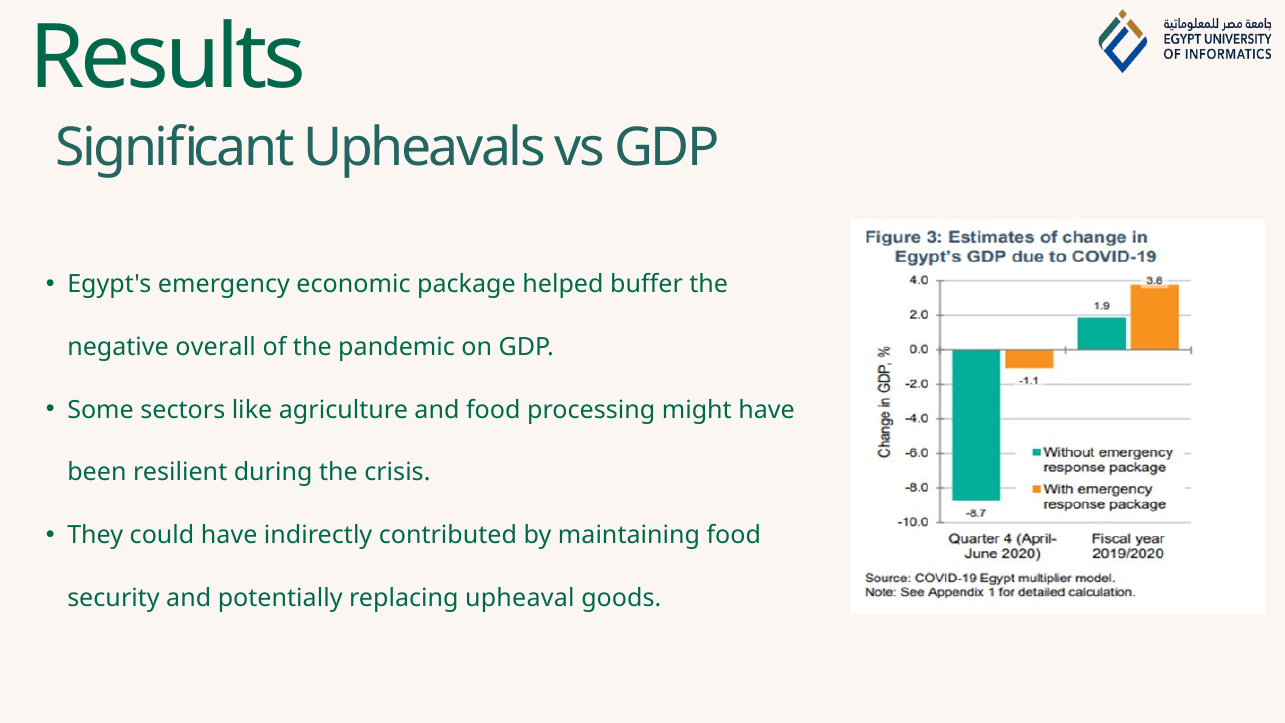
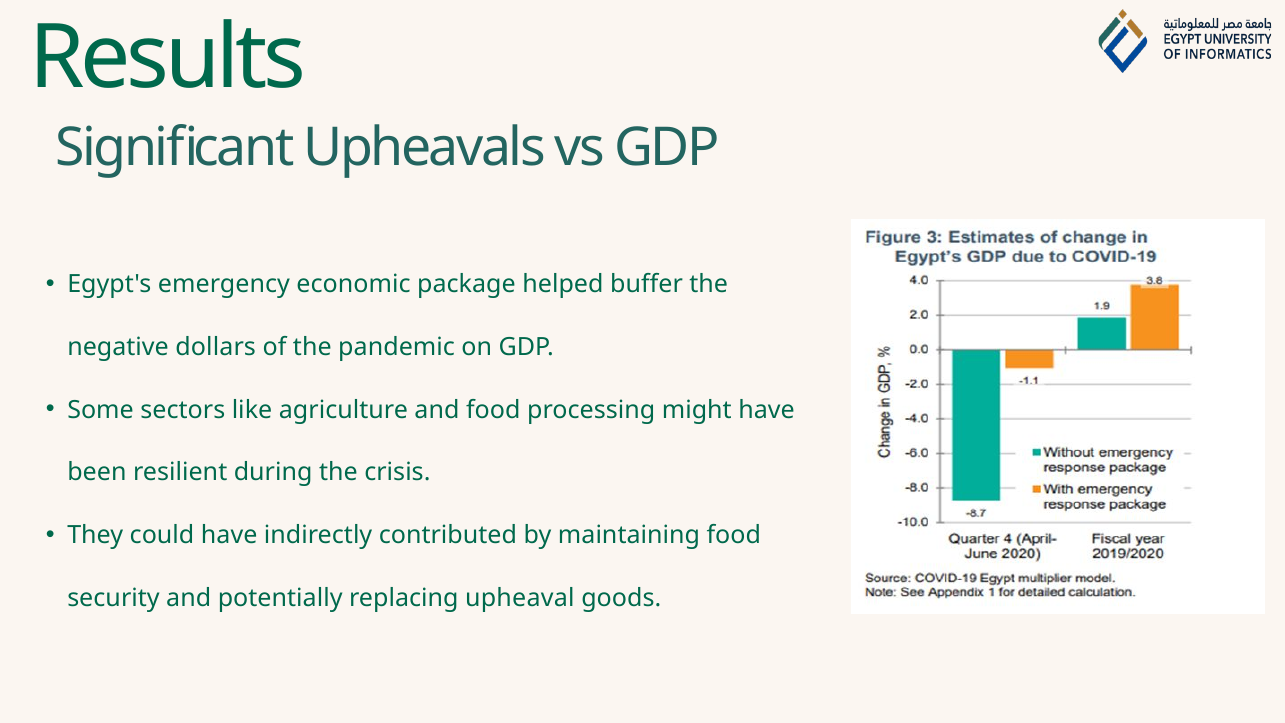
overall: overall -> dollars
